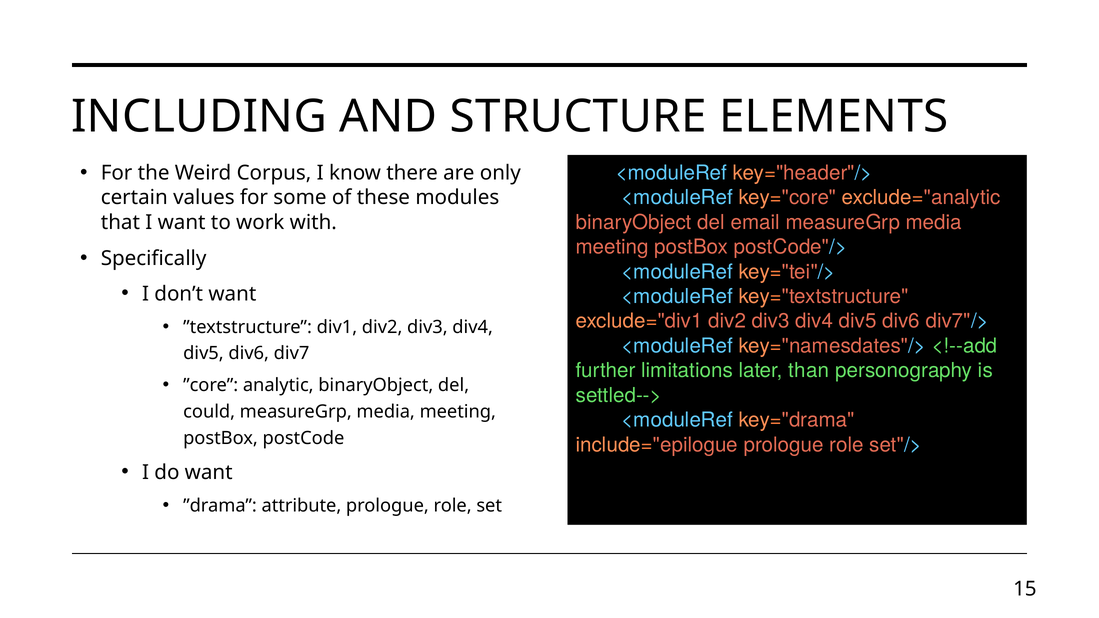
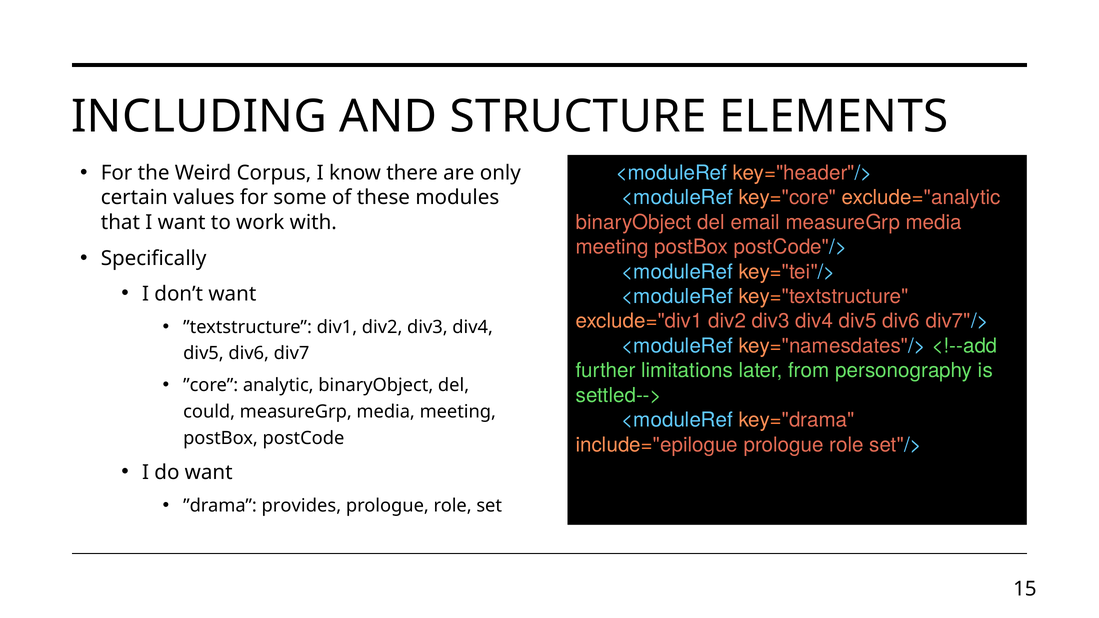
than: than -> from
attribute: attribute -> provides
